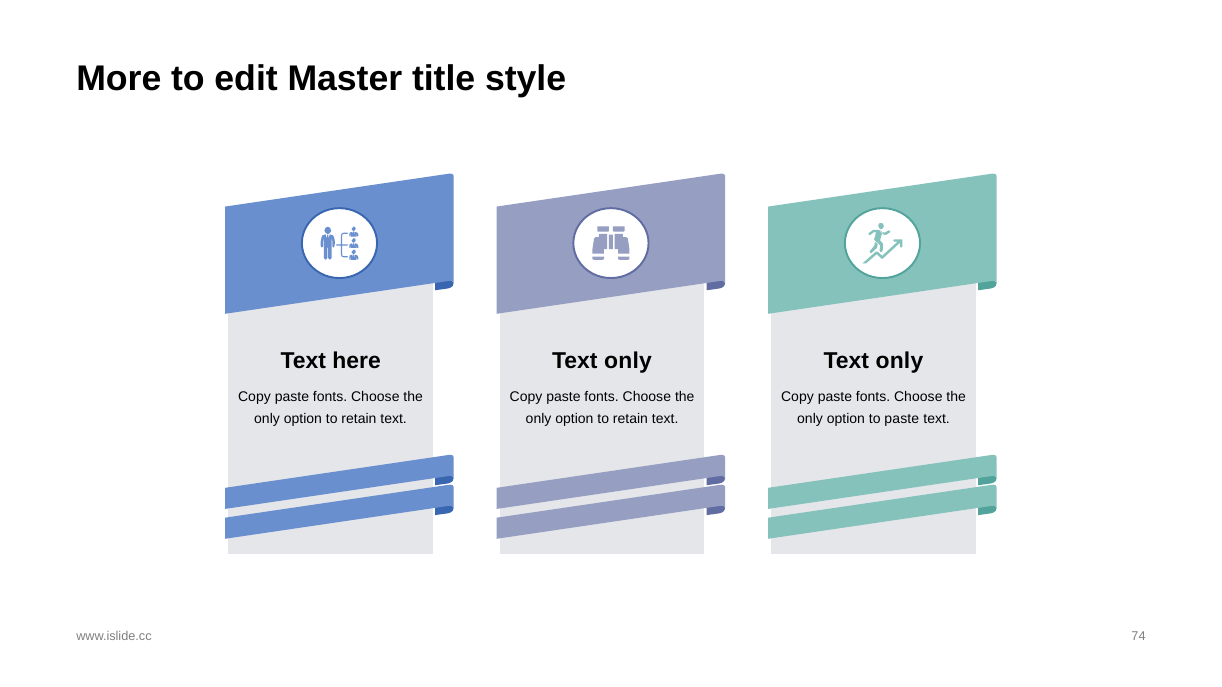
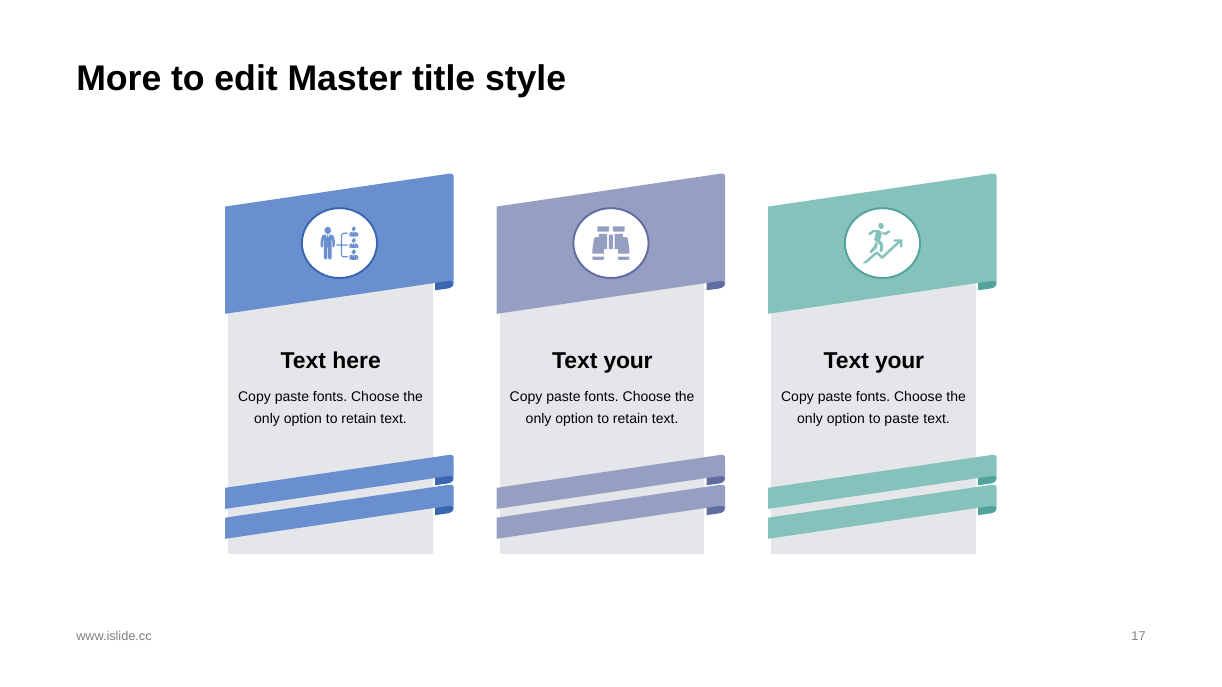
only at (628, 361): only -> your
only at (899, 361): only -> your
74: 74 -> 17
